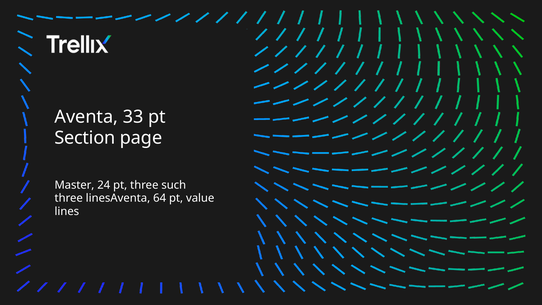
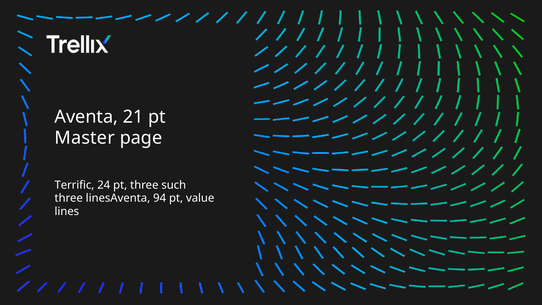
33: 33 -> 21
Section: Section -> Master
Master: Master -> Terrific
64: 64 -> 94
